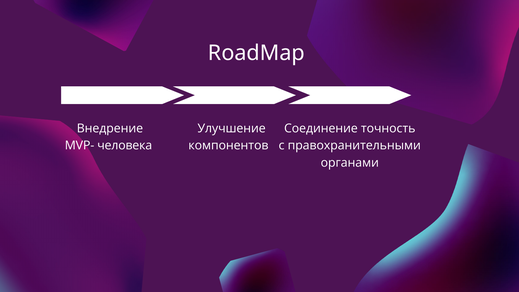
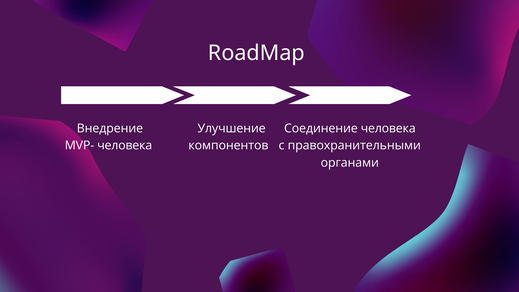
Соединение точность: точность -> человека
